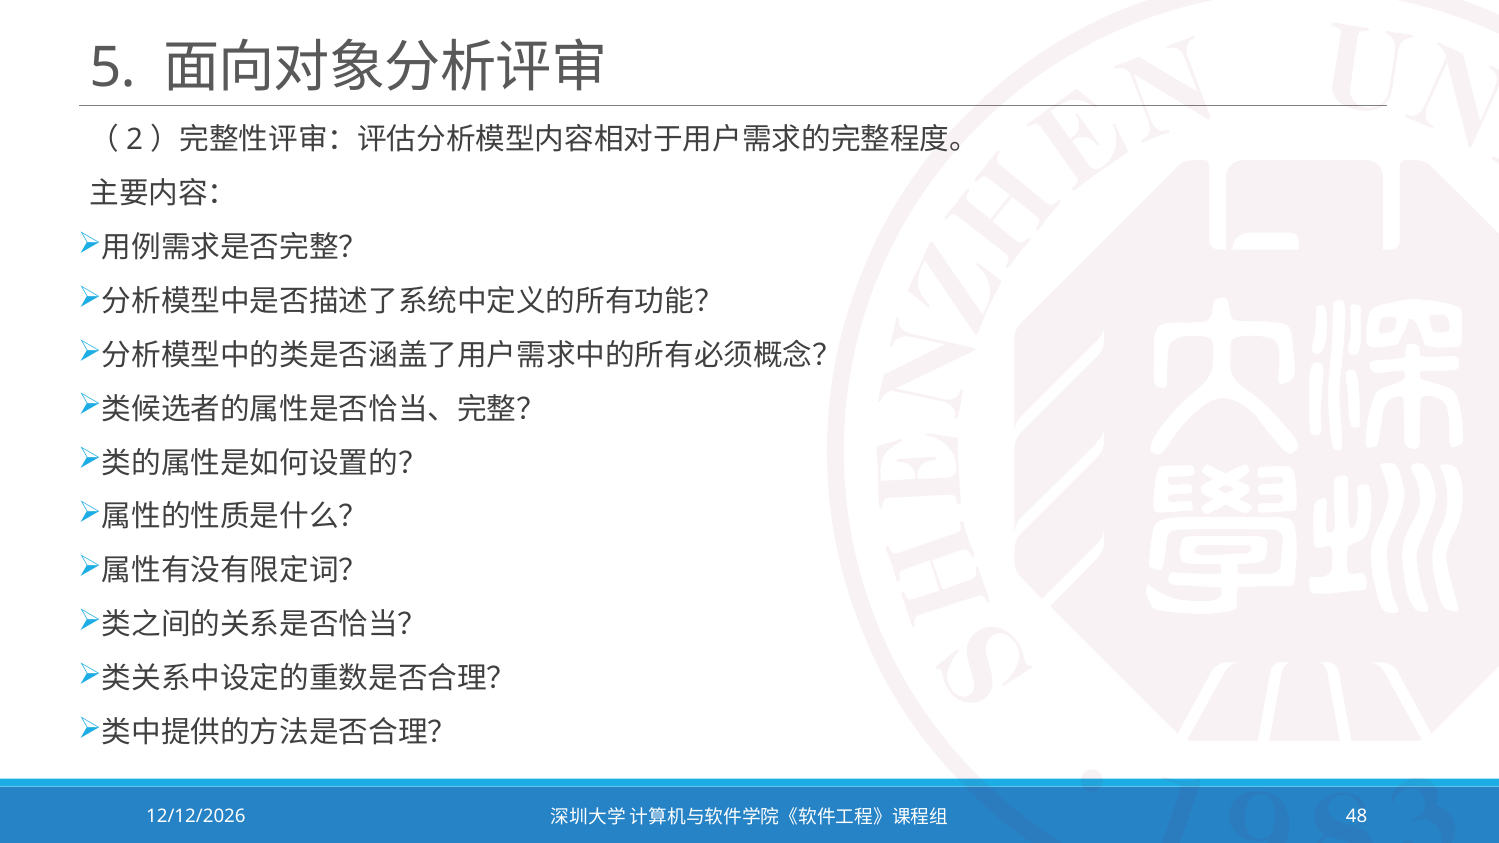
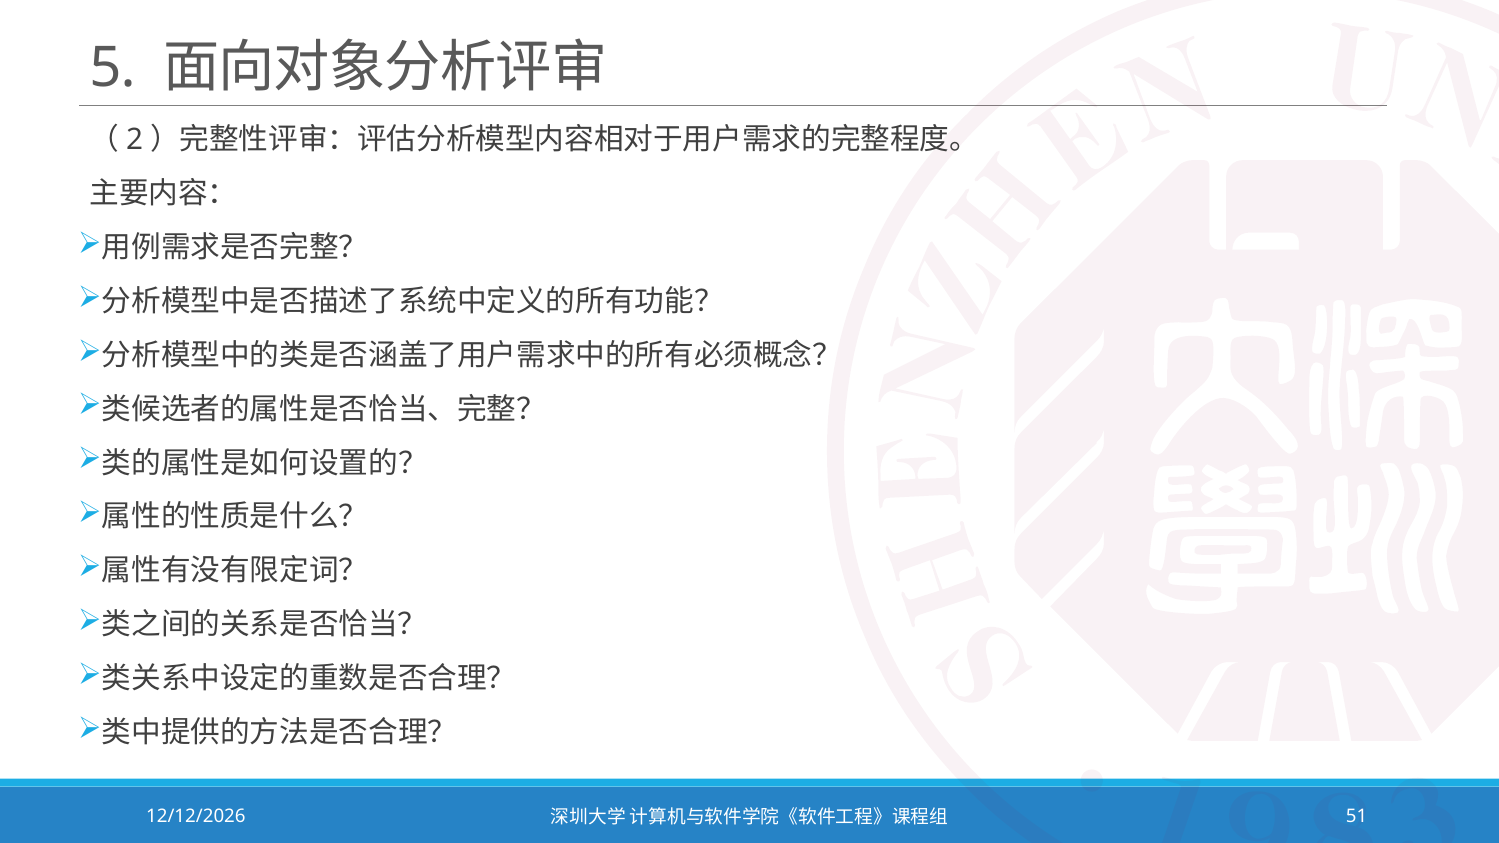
48: 48 -> 51
